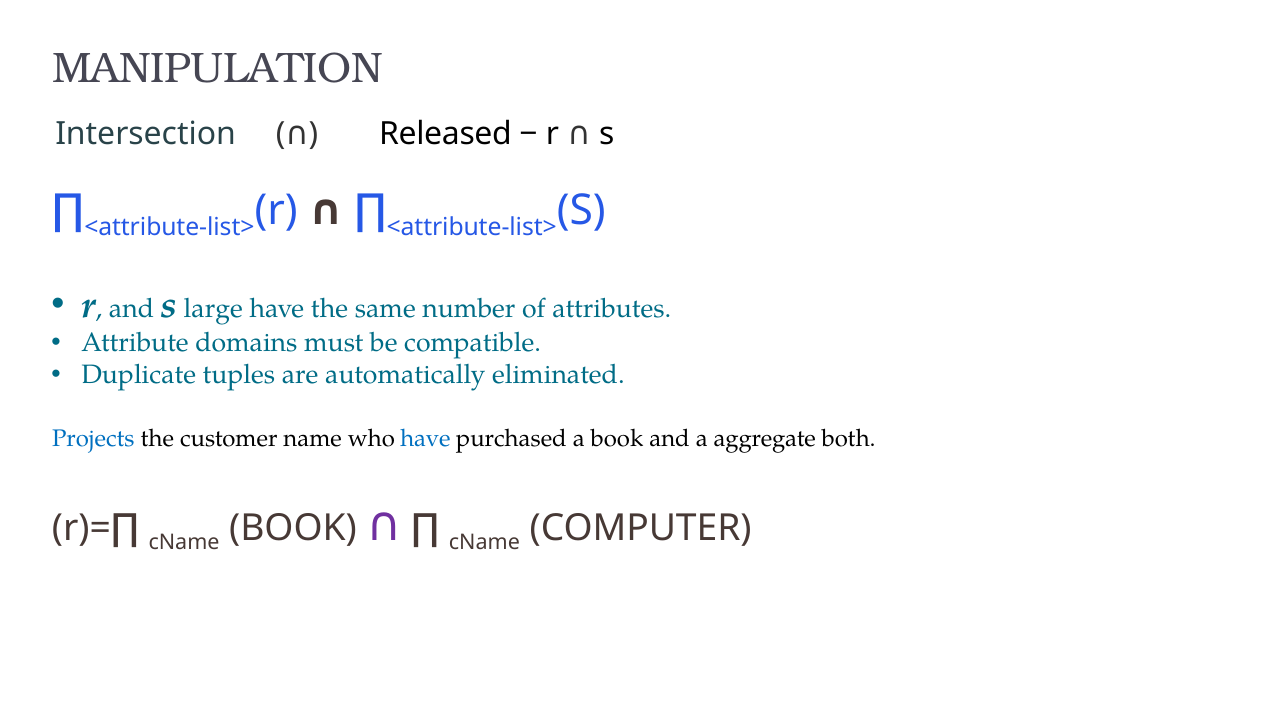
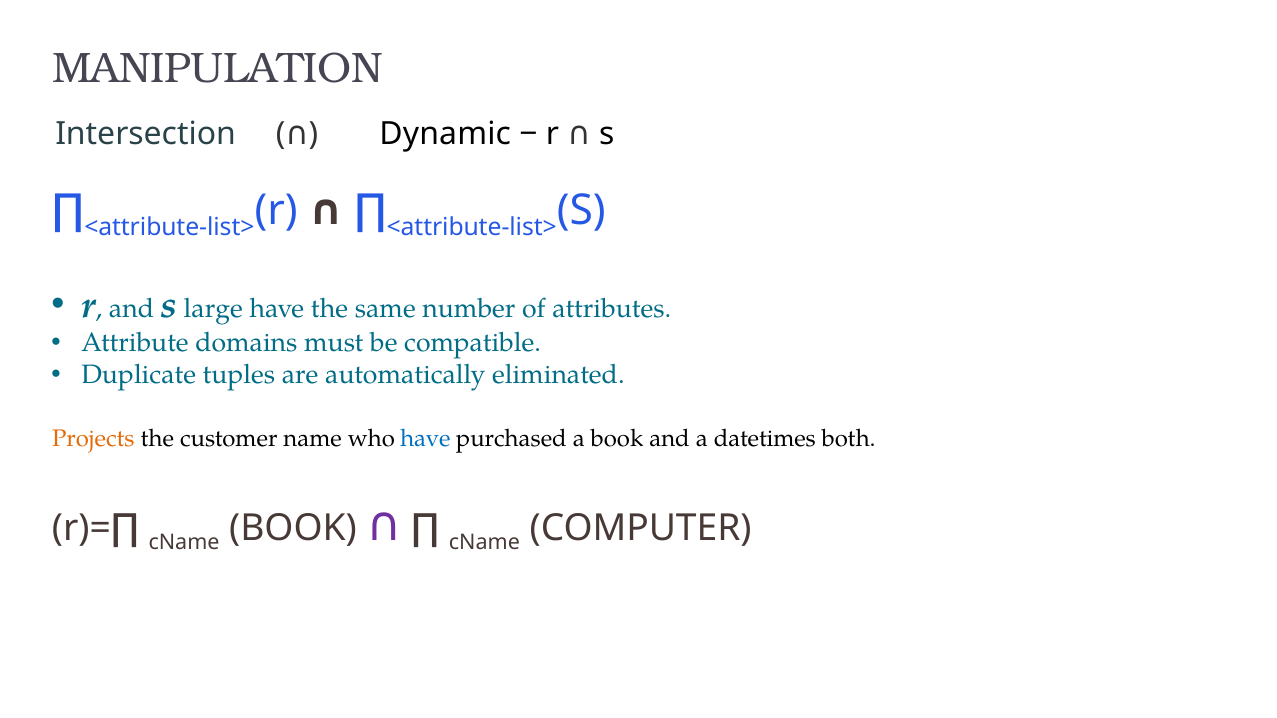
Released: Released -> Dynamic
Projects colour: blue -> orange
aggregate: aggregate -> datetimes
